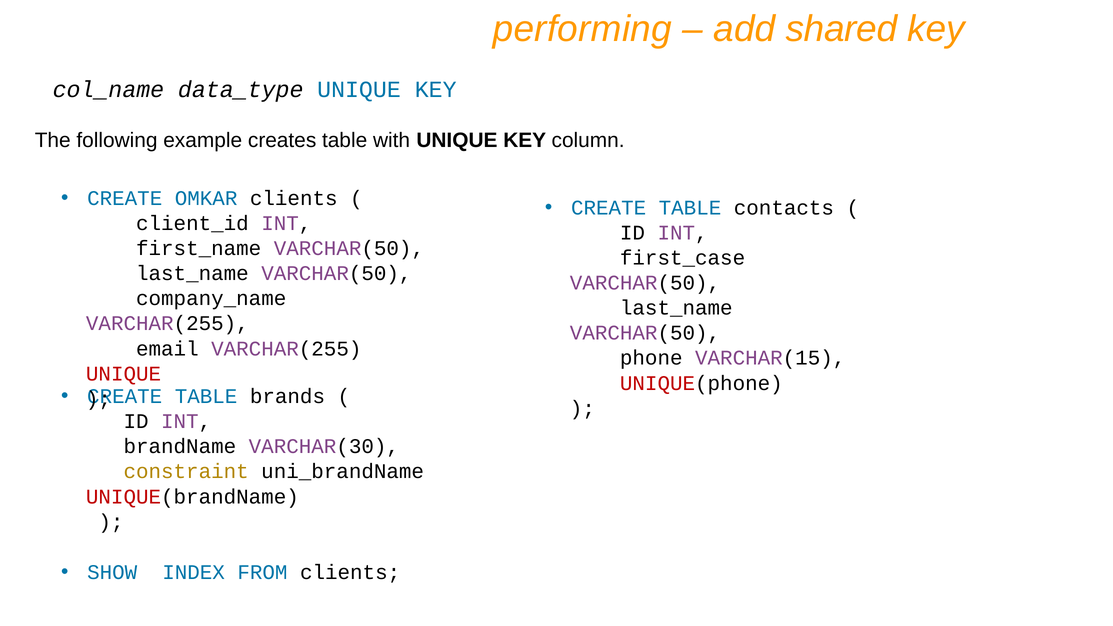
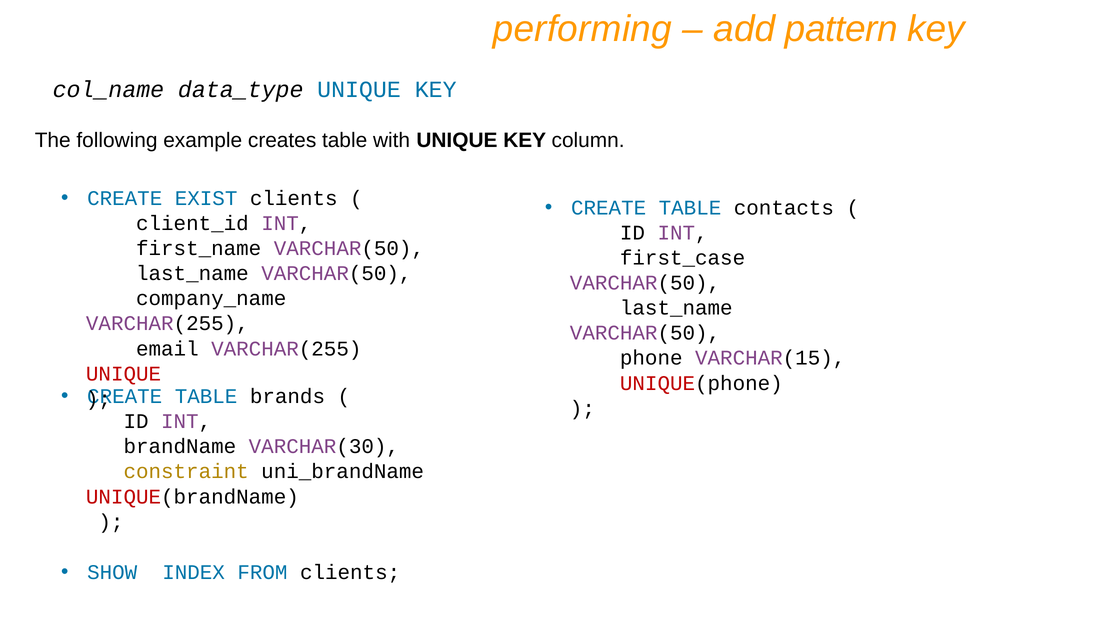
shared: shared -> pattern
OMKAR: OMKAR -> EXIST
